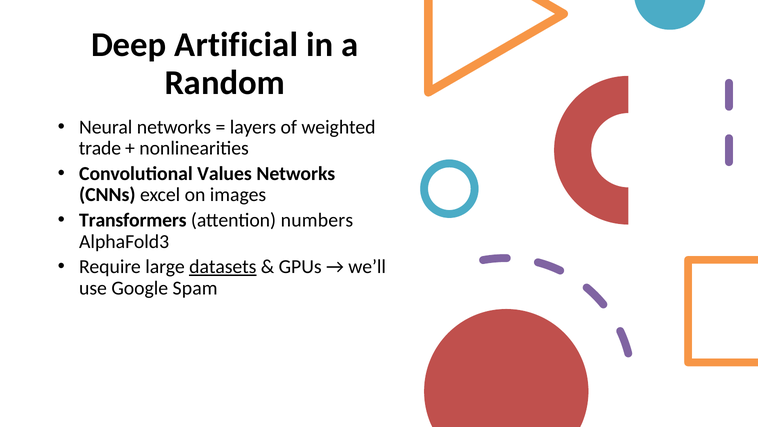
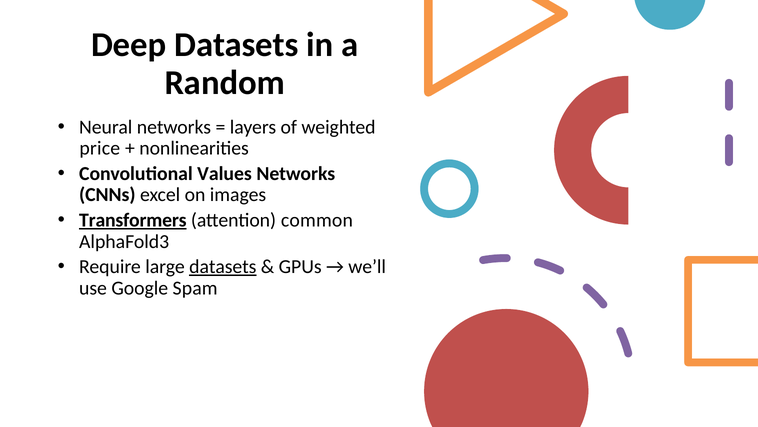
Deep Artificial: Artificial -> Datasets
trade: trade -> price
Transformers underline: none -> present
numbers: numbers -> common
